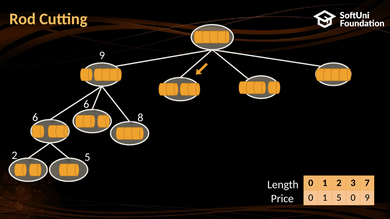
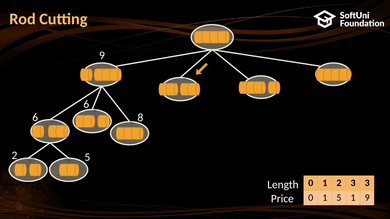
3 7: 7 -> 3
5 0: 0 -> 1
